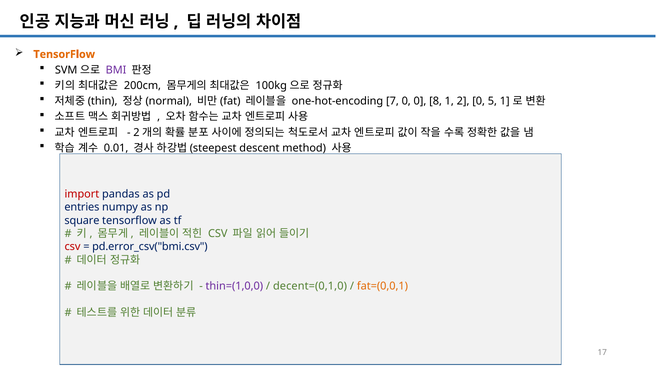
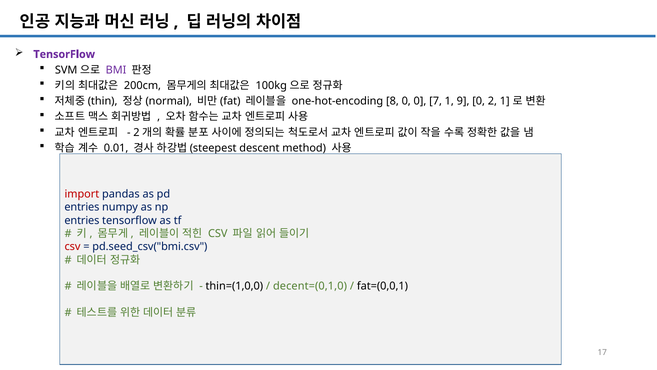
TensorFlow at (64, 54) colour: orange -> purple
7: 7 -> 8
8: 8 -> 7
2: 2 -> 9
5: 5 -> 2
square at (82, 220): square -> entries
pd.error_csv("bmi.csv: pd.error_csv("bmi.csv -> pd.seed_csv("bmi.csv
thin=(1,0,0 colour: purple -> black
fat=(0,0,1 colour: orange -> black
